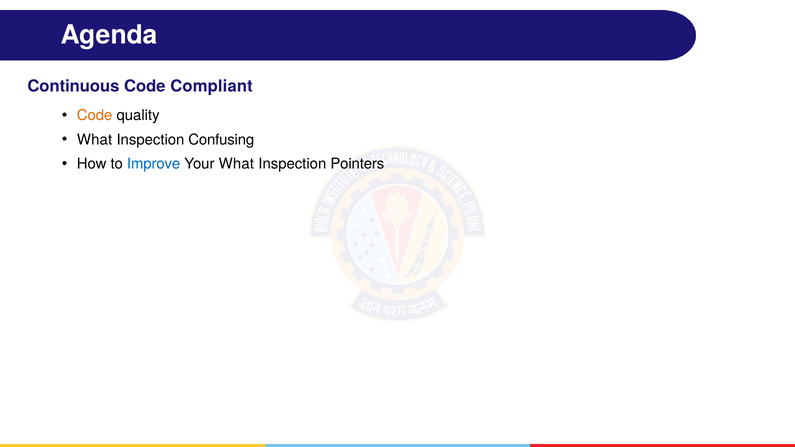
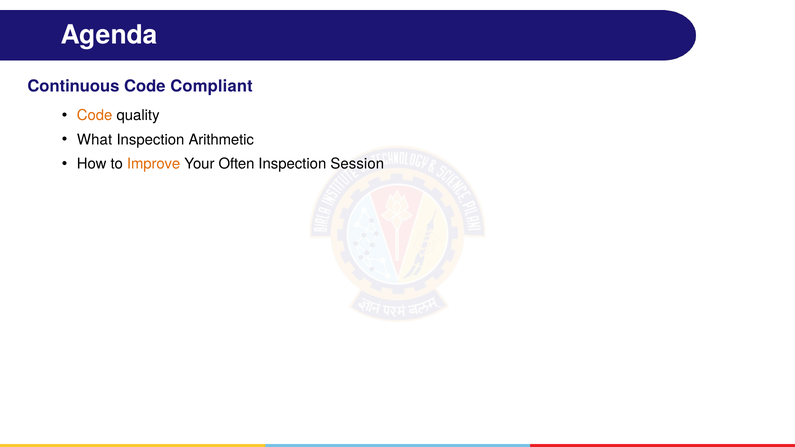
Confusing: Confusing -> Arithmetic
Improve colour: blue -> orange
Your What: What -> Often
Pointers: Pointers -> Session
